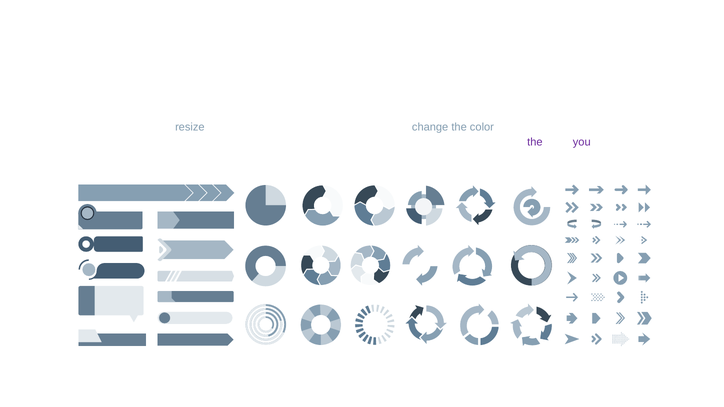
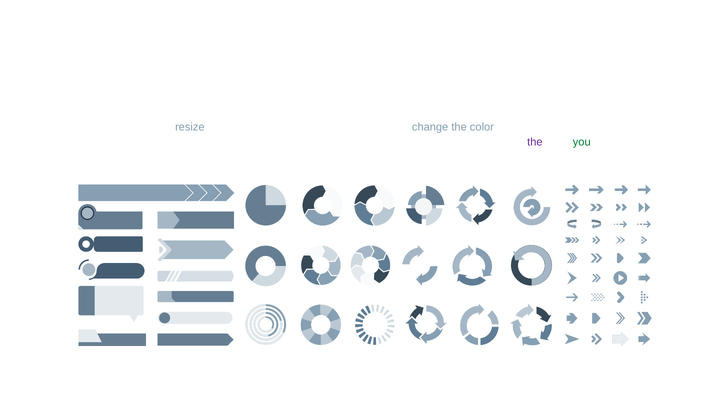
you at (582, 142) colour: purple -> green
